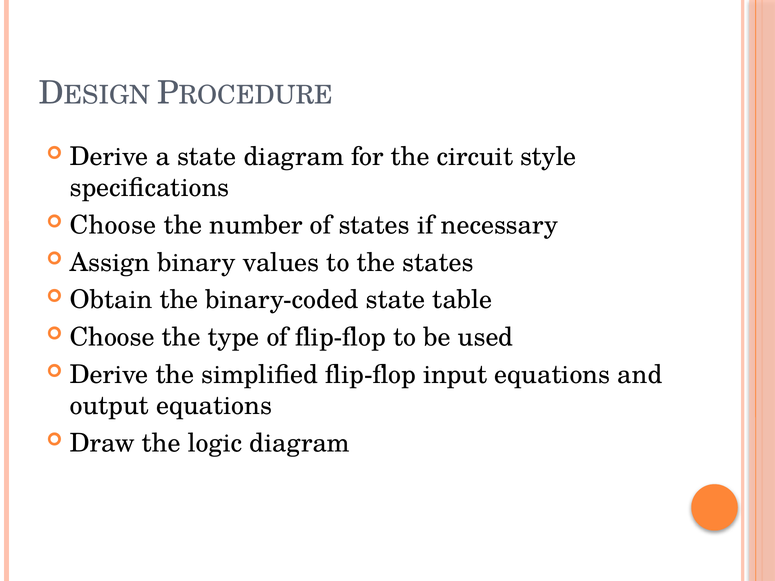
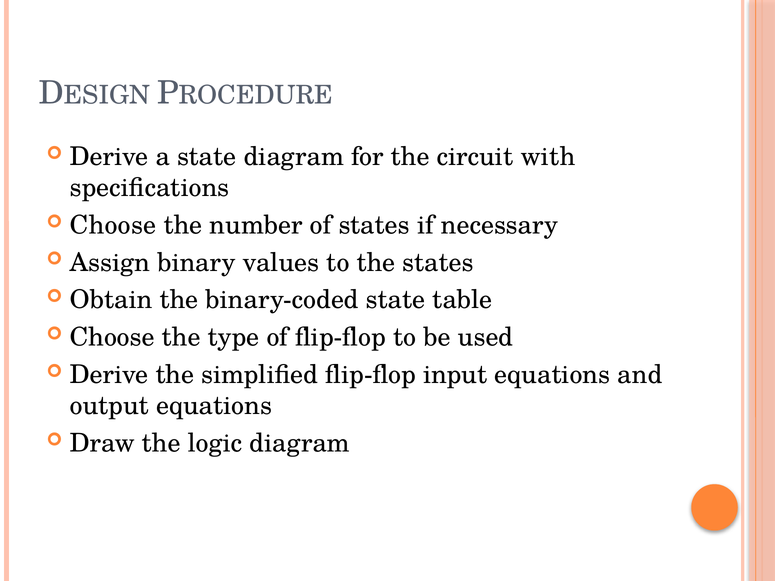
style: style -> with
